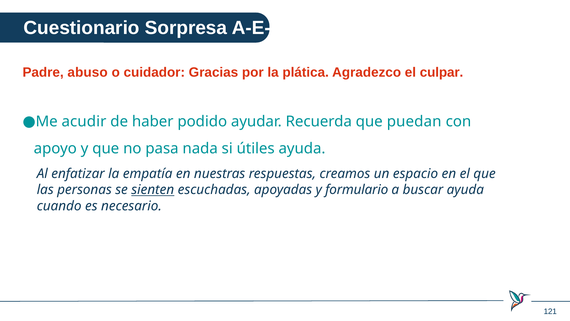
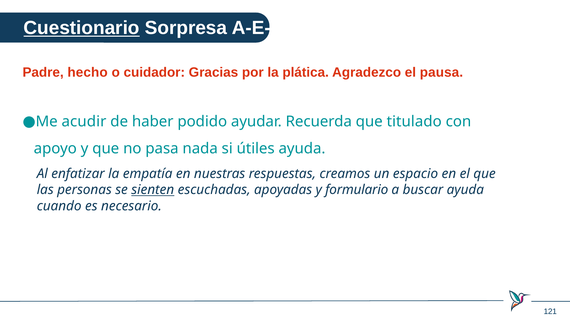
Cuestionario underline: none -> present
abuso: abuso -> hecho
culpar: culpar -> pausa
puedan: puedan -> titulado
